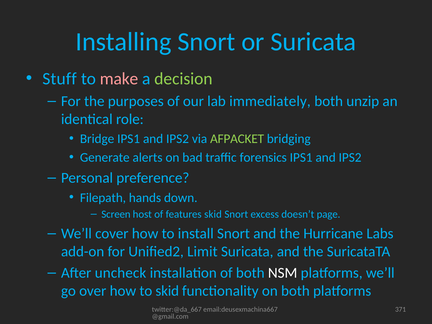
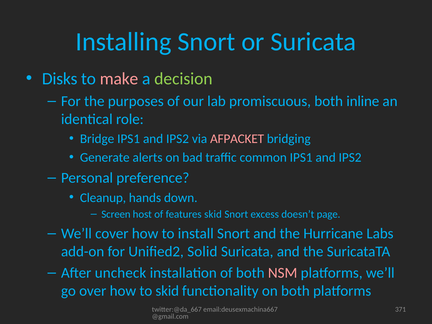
Stuff: Stuff -> Disks
immediately: immediately -> promiscuous
unzip: unzip -> inline
AFPACKET colour: light green -> pink
forensics: forensics -> common
Filepath: Filepath -> Cleanup
Limit: Limit -> Solid
NSM colour: white -> pink
